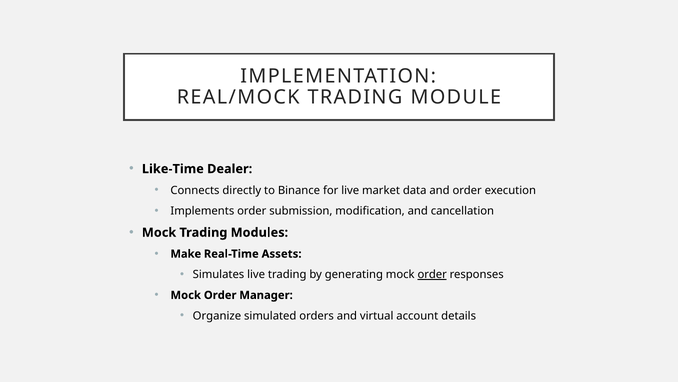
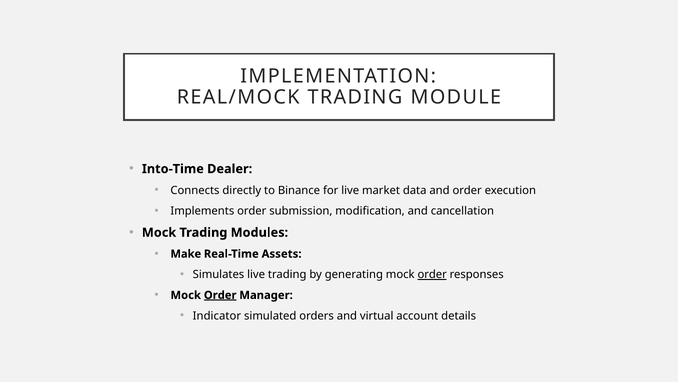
Like-Time: Like-Time -> Into-Time
Order at (220, 295) underline: none -> present
Organize: Organize -> Indicator
